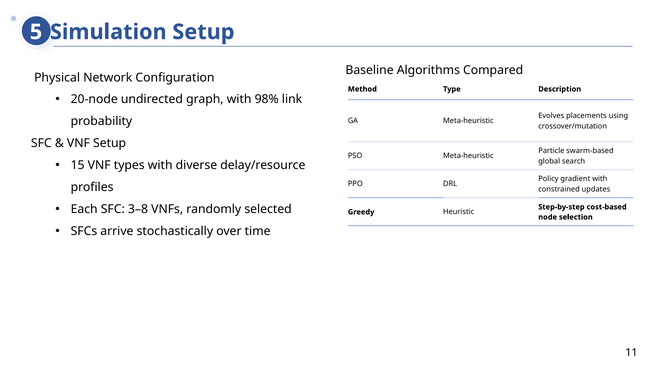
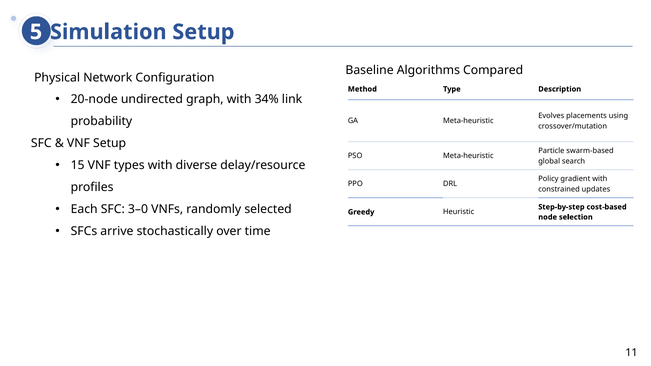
98%: 98% -> 34%
3–8: 3–8 -> 3–0
